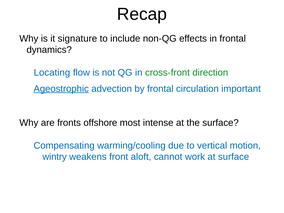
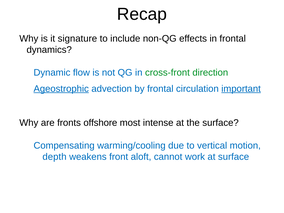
Locating: Locating -> Dynamic
important underline: none -> present
wintry: wintry -> depth
